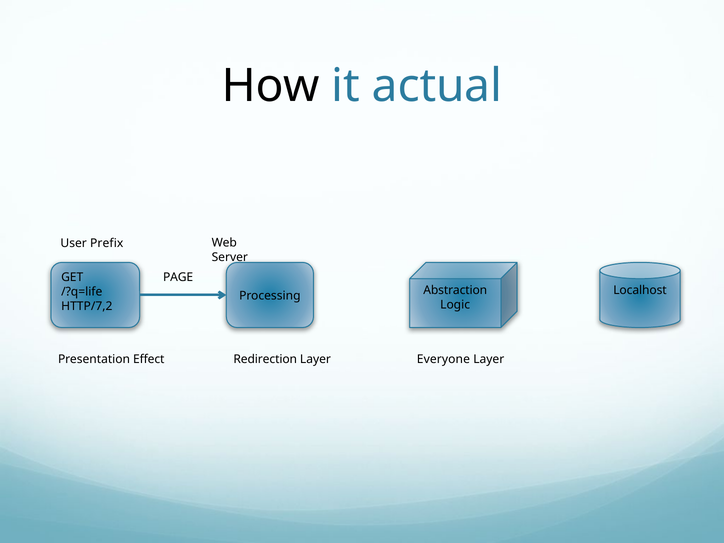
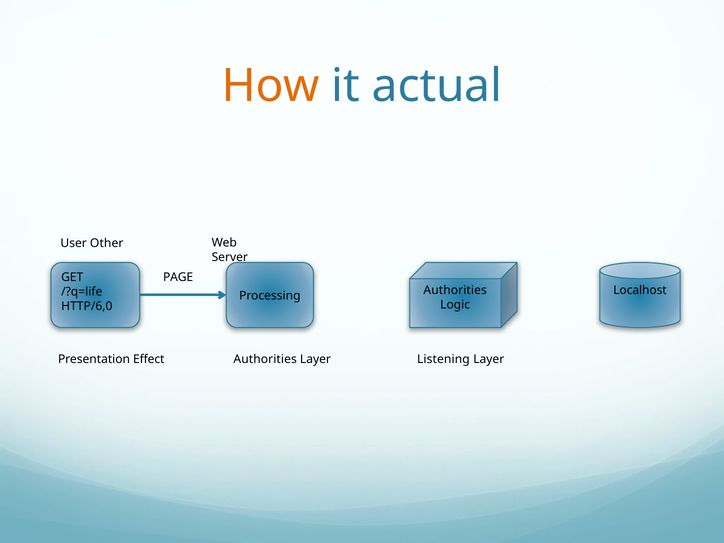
How colour: black -> orange
Prefix: Prefix -> Other
Processing Abstraction: Abstraction -> Authorities
HTTP/7,2: HTTP/7,2 -> HTTP/6,0
Redirection at (265, 359): Redirection -> Authorities
Everyone: Everyone -> Listening
